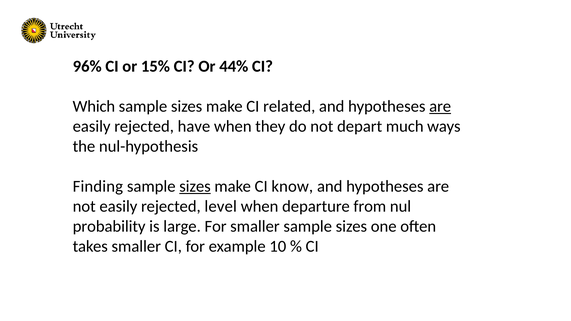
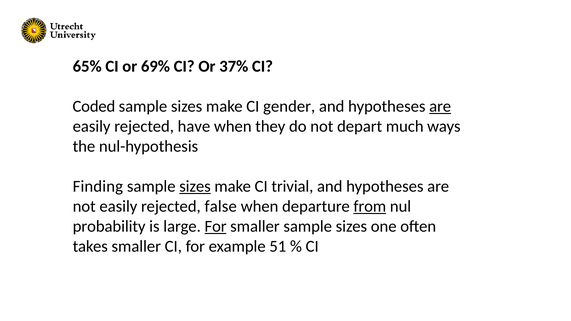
96%: 96% -> 65%
15%: 15% -> 69%
44%: 44% -> 37%
Which: Which -> Coded
related: related -> gender
know: know -> trivial
level: level -> false
from underline: none -> present
For at (216, 226) underline: none -> present
10: 10 -> 51
